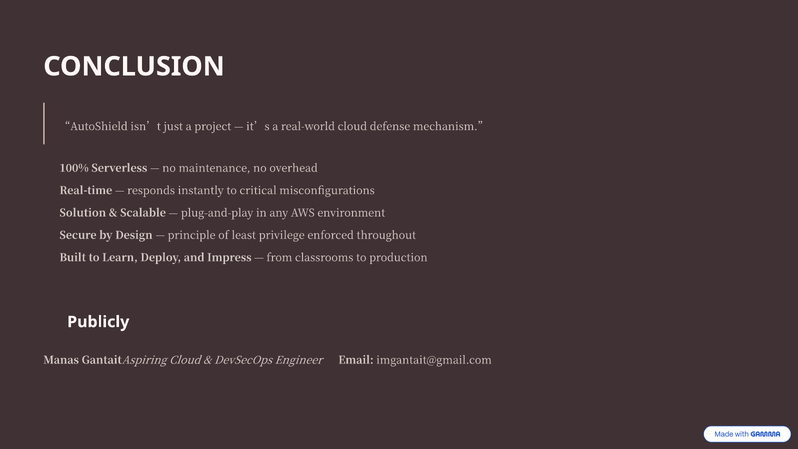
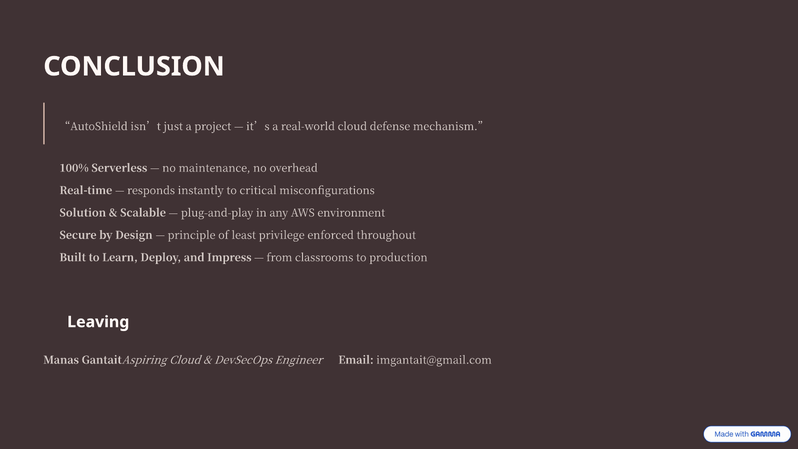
Publicly: Publicly -> Leaving
